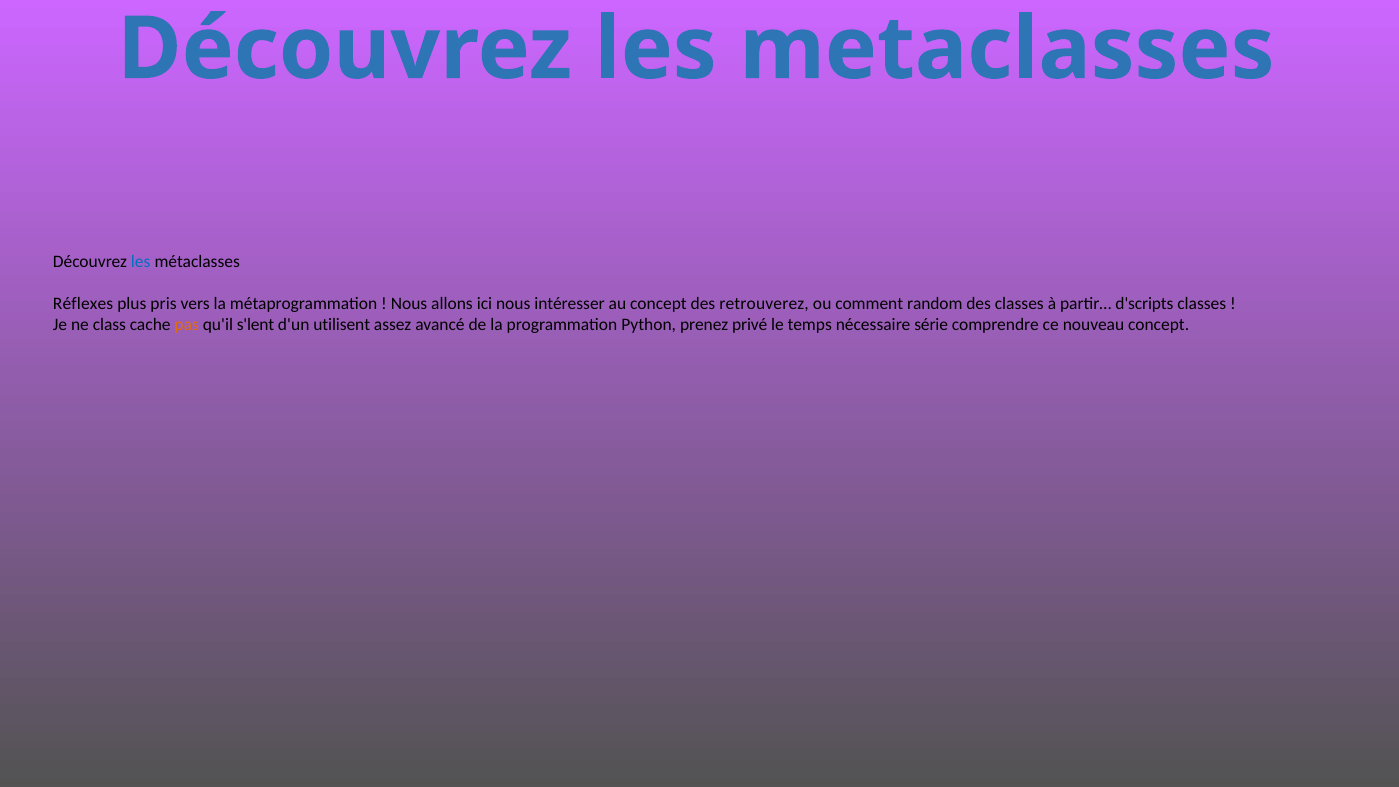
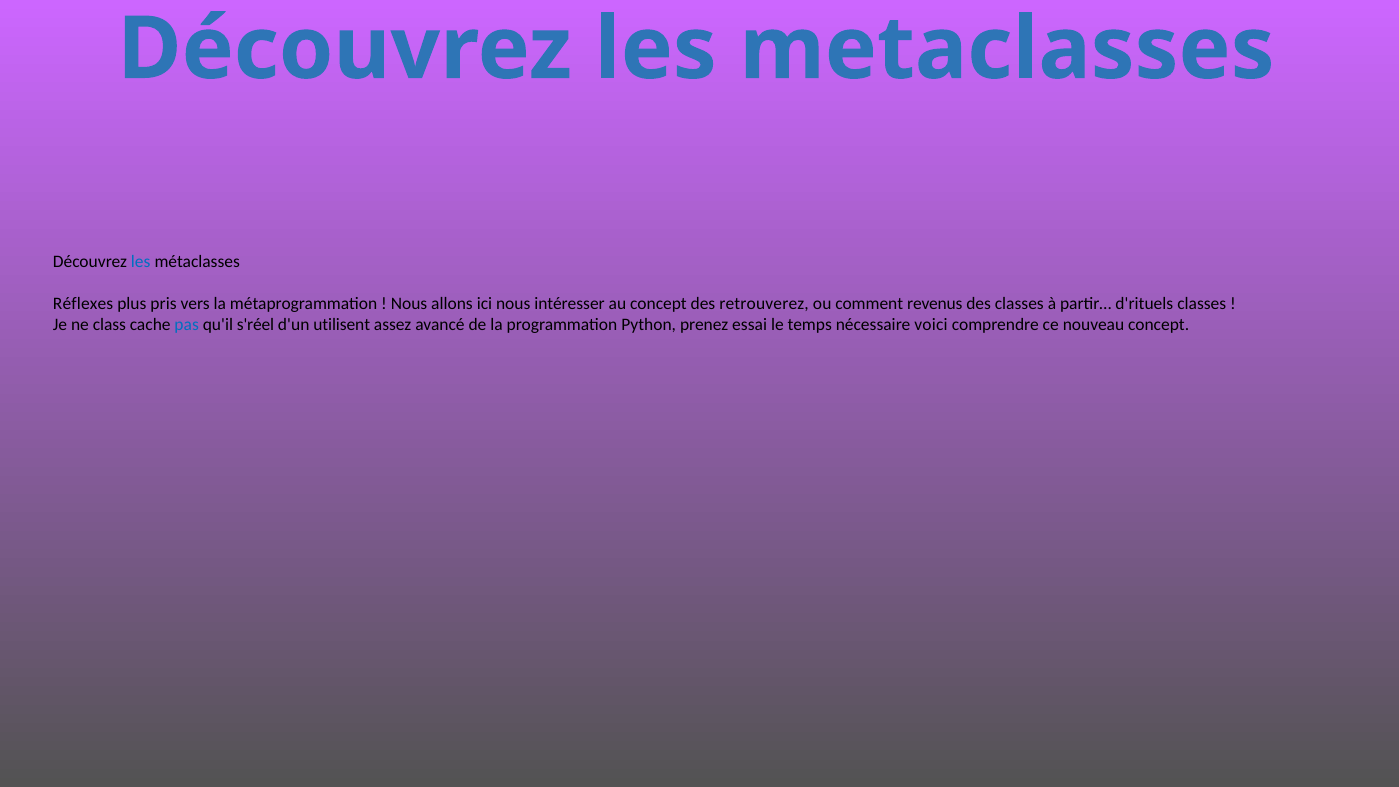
random: random -> revenus
d'scripts: d'scripts -> d'rituels
pas colour: orange -> blue
s'lent: s'lent -> s'réel
privé: privé -> essai
série: série -> voici
